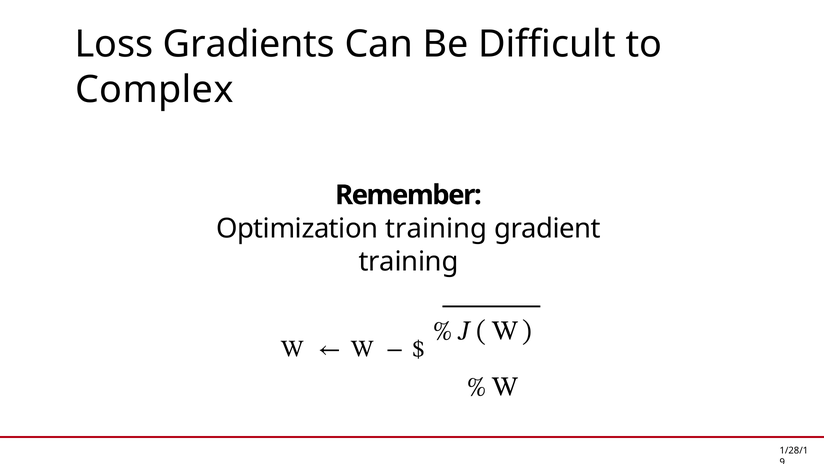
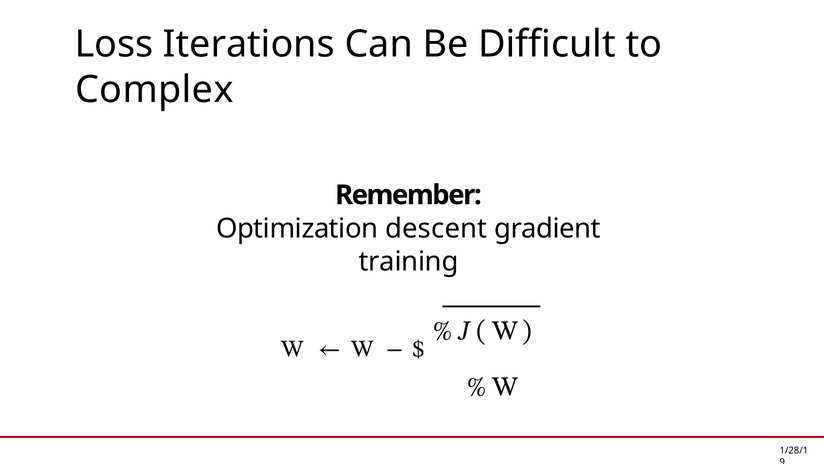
Gradients: Gradients -> Iterations
Optimization training: training -> descent
